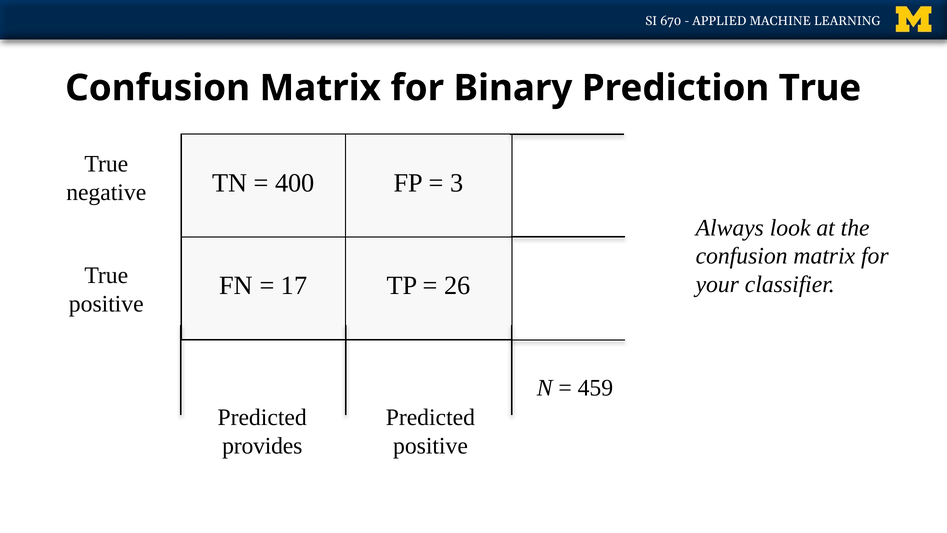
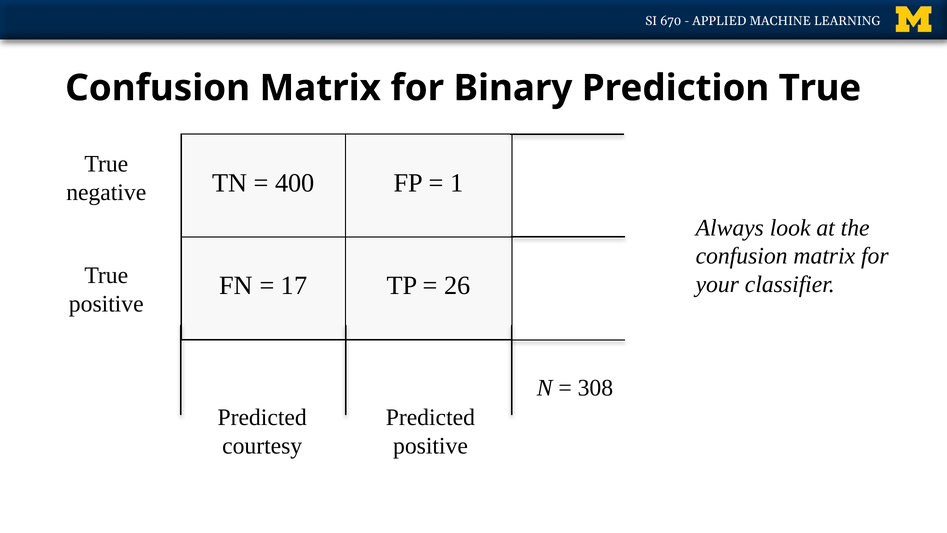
3: 3 -> 1
459: 459 -> 308
provides: provides -> courtesy
